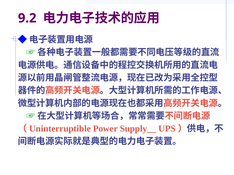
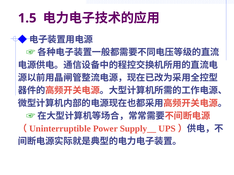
9.2: 9.2 -> 1.5
